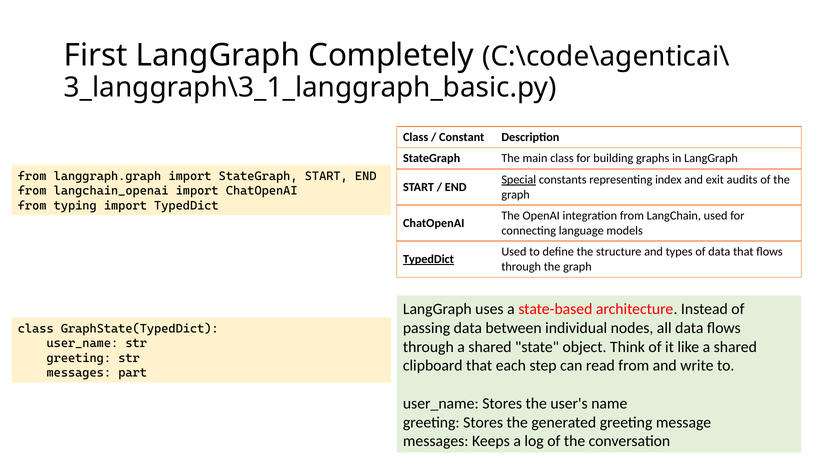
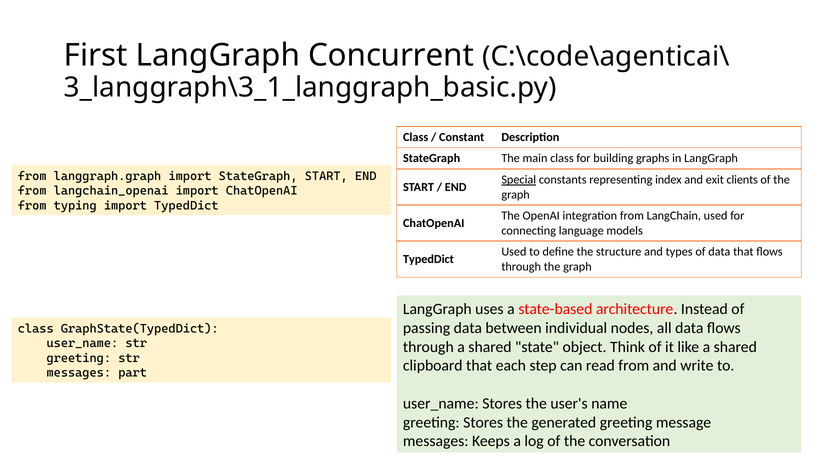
Completely: Completely -> Concurrent
audits: audits -> clients
TypedDict at (428, 259) underline: present -> none
